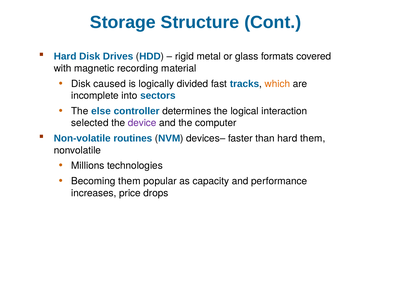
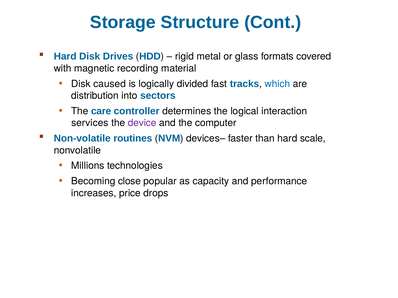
which colour: orange -> blue
incomplete: incomplete -> distribution
else: else -> care
selected: selected -> services
hard them: them -> scale
Becoming them: them -> close
